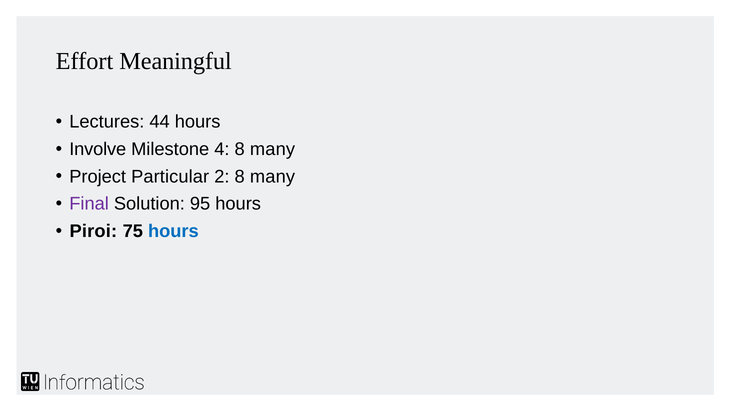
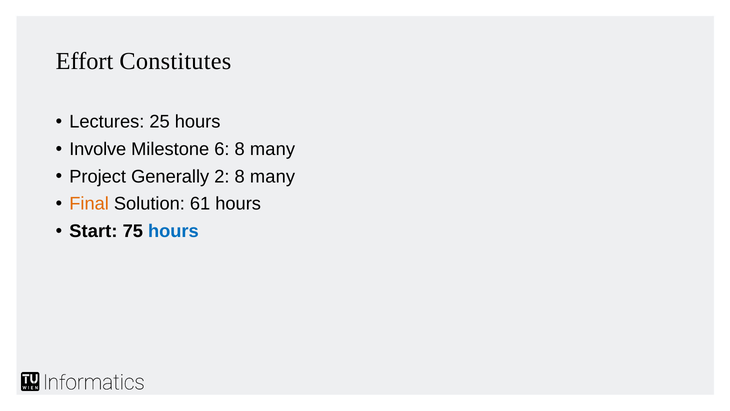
Meaningful: Meaningful -> Constitutes
44: 44 -> 25
4: 4 -> 6
Particular: Particular -> Generally
Final colour: purple -> orange
95: 95 -> 61
Piroi: Piroi -> Start
